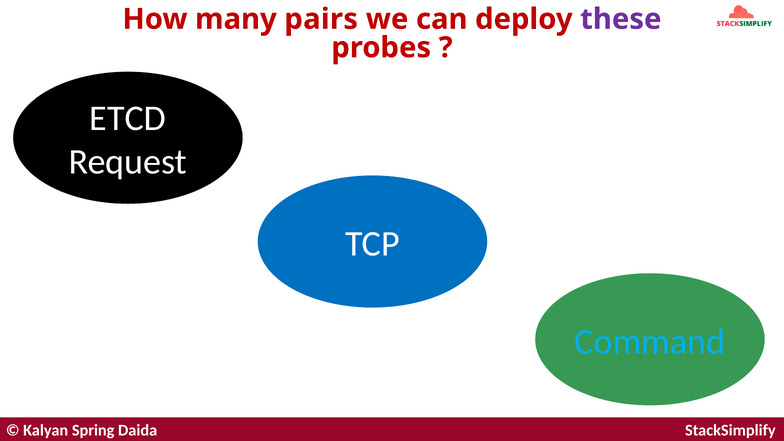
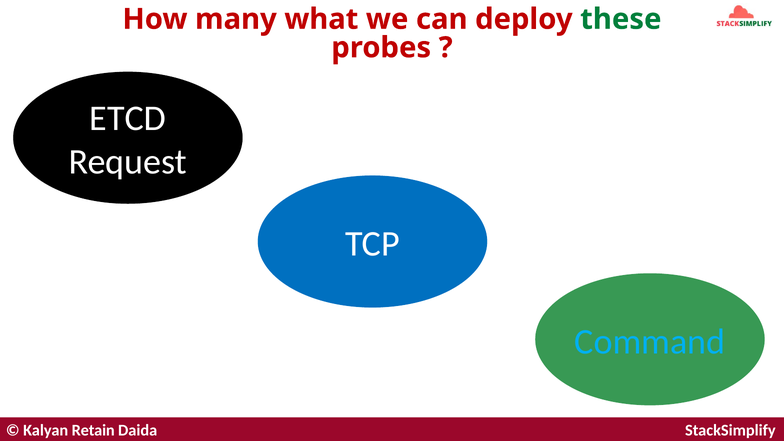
pairs: pairs -> what
these colour: purple -> green
Spring: Spring -> Retain
